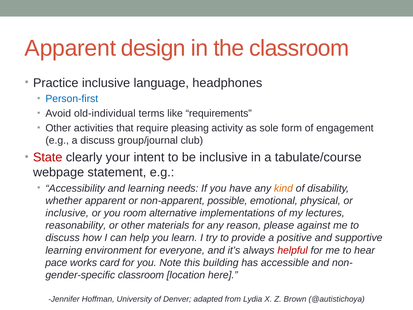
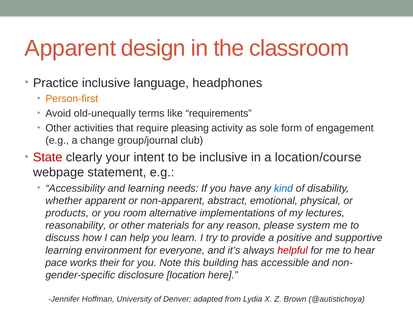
Person-first colour: blue -> orange
old-individual: old-individual -> old-unequally
a discuss: discuss -> change
tabulate/course: tabulate/course -> location/course
kind colour: orange -> blue
possible: possible -> abstract
inclusive at (67, 213): inclusive -> products
against: against -> system
card: card -> their
classroom at (141, 275): classroom -> disclosure
